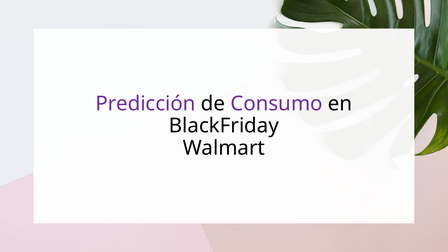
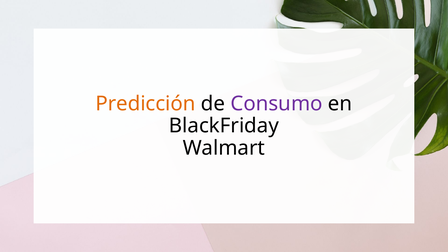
Predicción colour: purple -> orange
